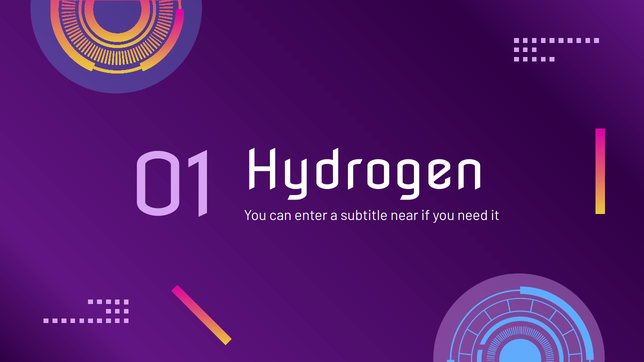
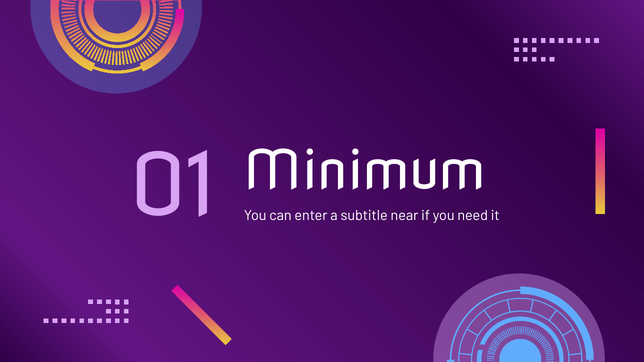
Hydrogen: Hydrogen -> Minimum
